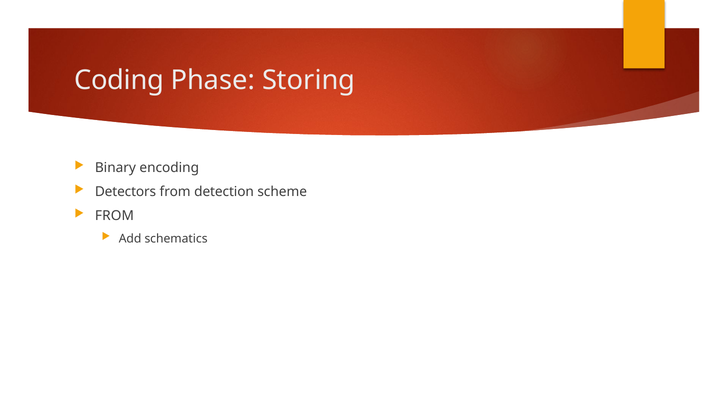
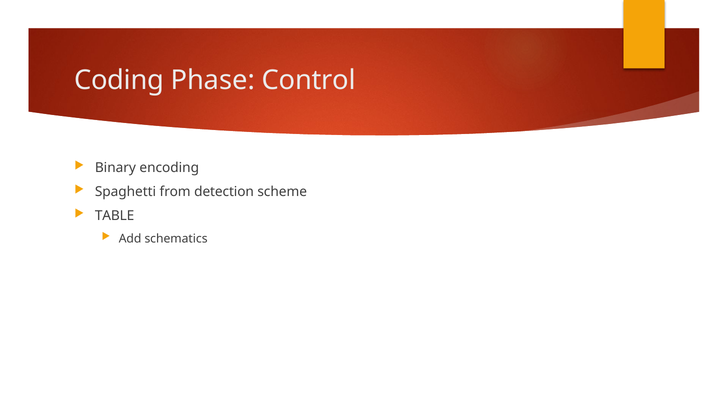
Storing: Storing -> Control
Detectors: Detectors -> Spaghetti
FROM at (114, 215): FROM -> TABLE
